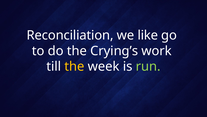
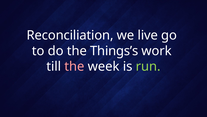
like: like -> live
Crying’s: Crying’s -> Things’s
the at (74, 66) colour: yellow -> pink
